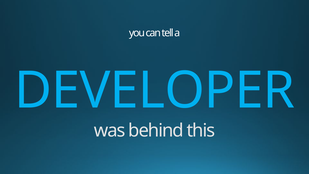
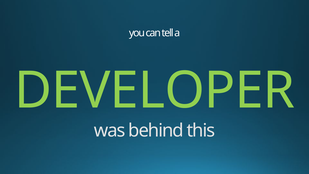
DEVELOPER colour: light blue -> light green
